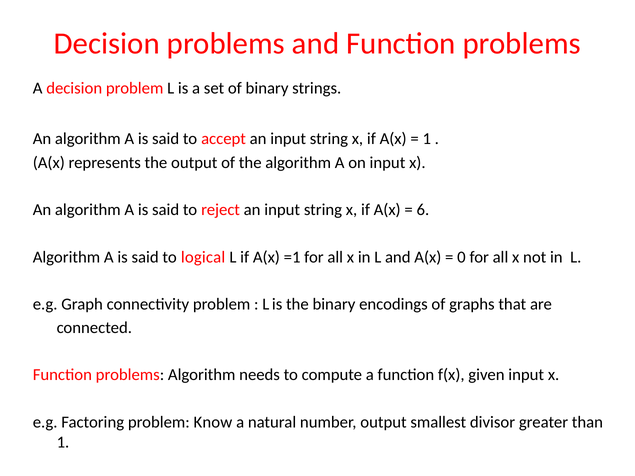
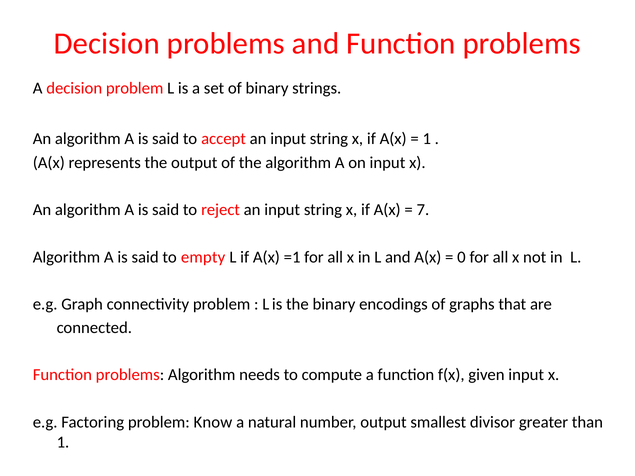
6: 6 -> 7
logical: logical -> empty
